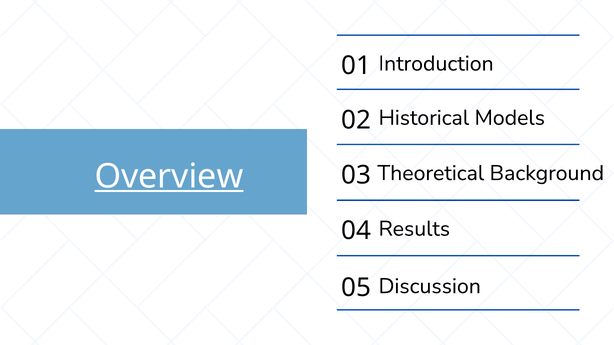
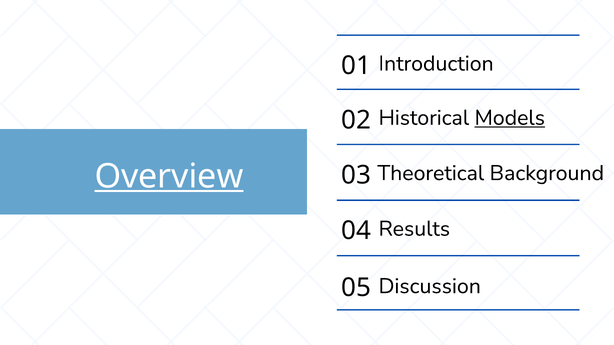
Models underline: none -> present
